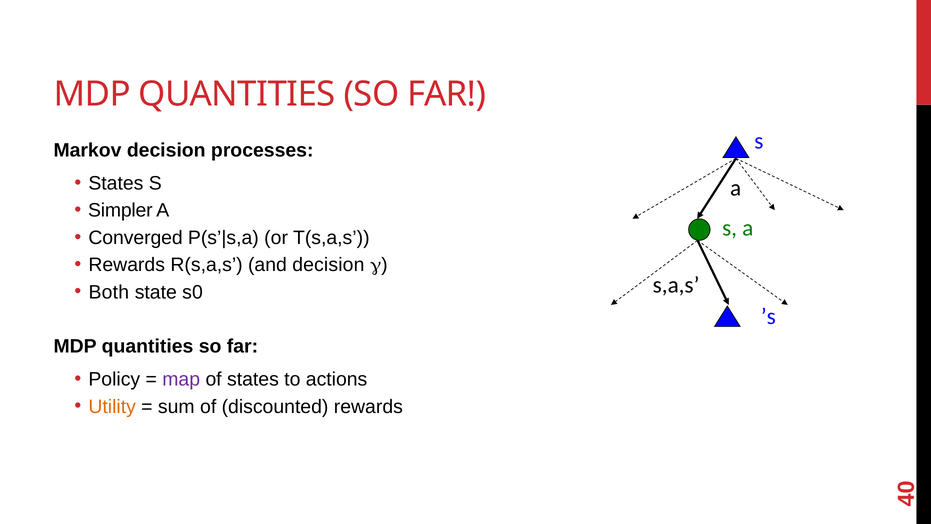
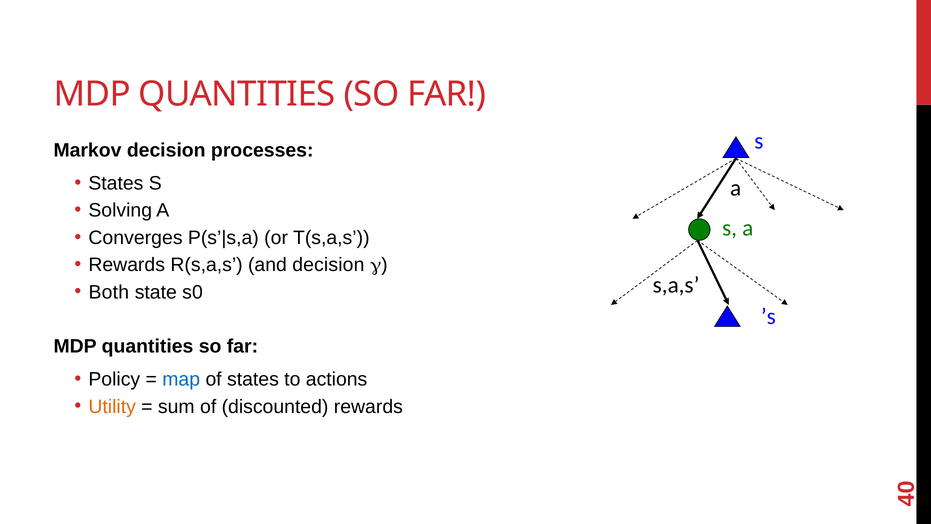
Simpler: Simpler -> Solving
Converged: Converged -> Converges
map colour: purple -> blue
